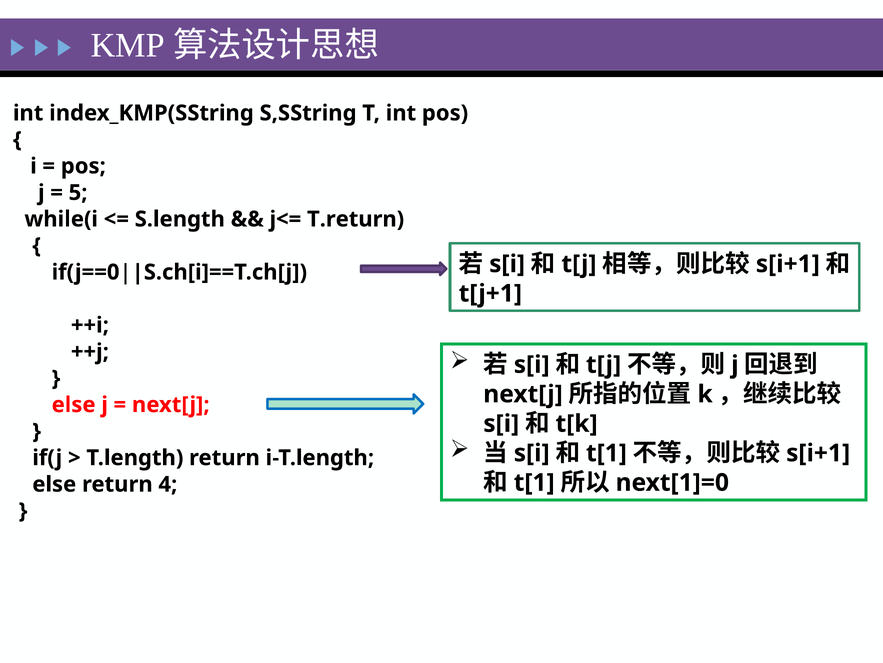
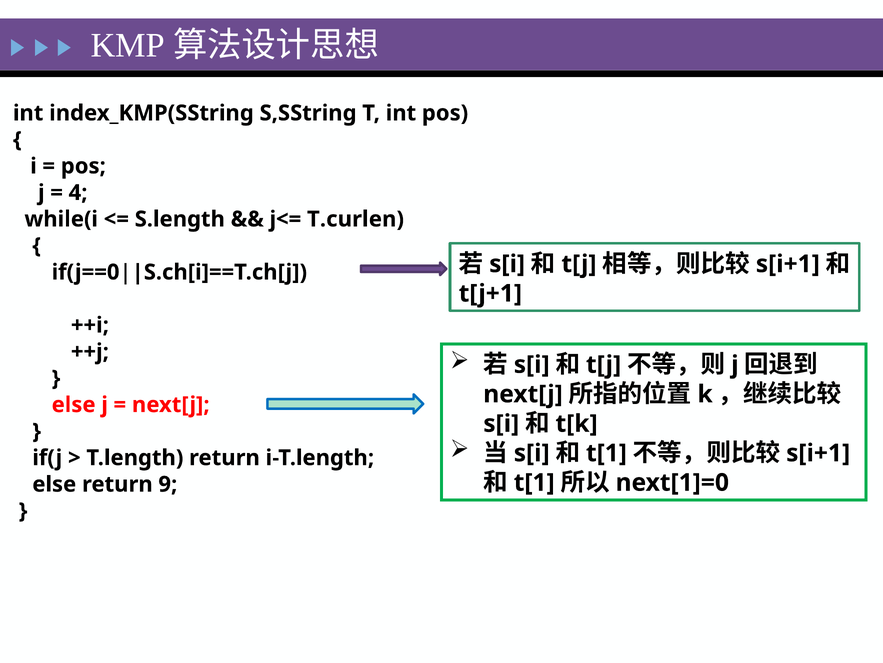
5: 5 -> 4
T.return: T.return -> T.curlen
4: 4 -> 9
